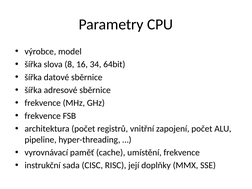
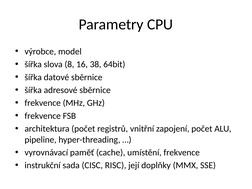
34: 34 -> 38
